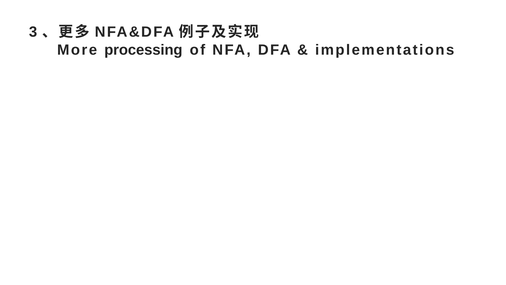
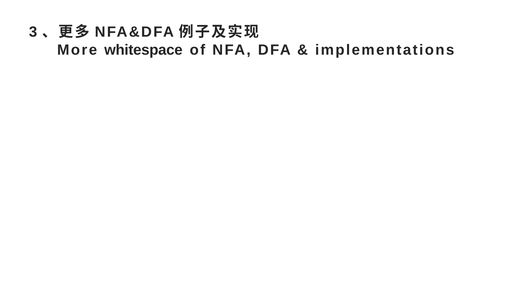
processing: processing -> whitespace
